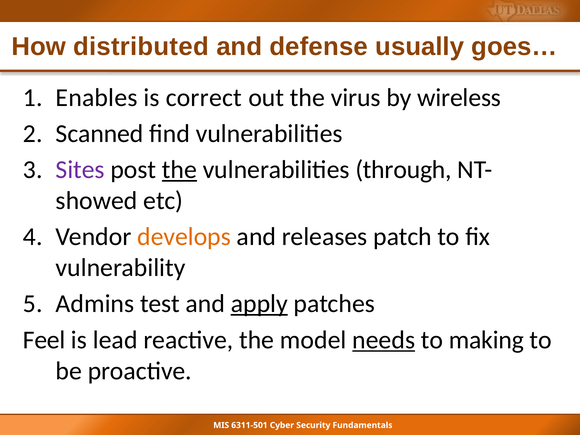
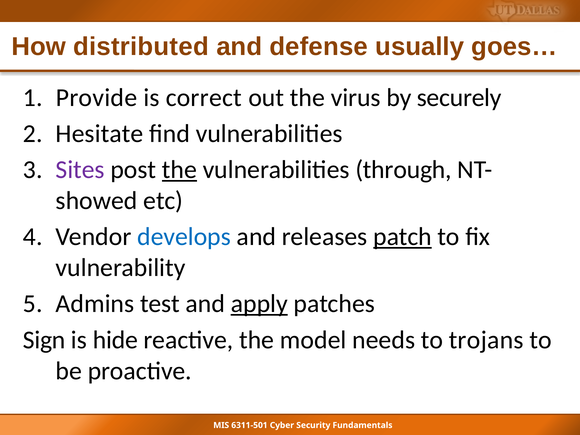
Enables: Enables -> Provide
wireless: wireless -> securely
Scanned: Scanned -> Hesitate
develops colour: orange -> blue
patch underline: none -> present
Feel: Feel -> Sign
lead: lead -> hide
needs underline: present -> none
making: making -> trojans
